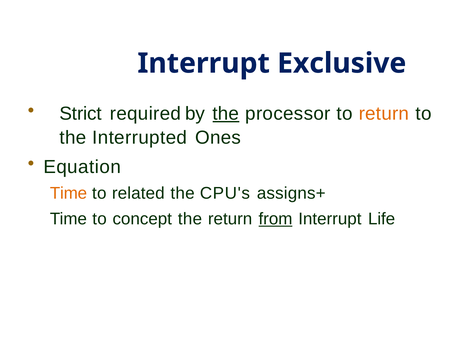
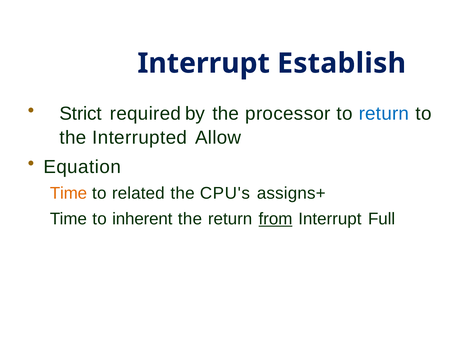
Exclusive: Exclusive -> Establish
the at (226, 114) underline: present -> none
return at (384, 114) colour: orange -> blue
Ones: Ones -> Allow
concept: concept -> inherent
Life: Life -> Full
